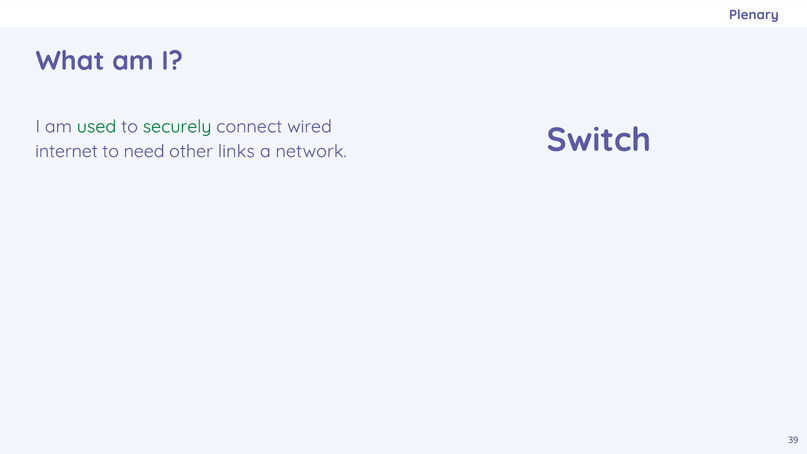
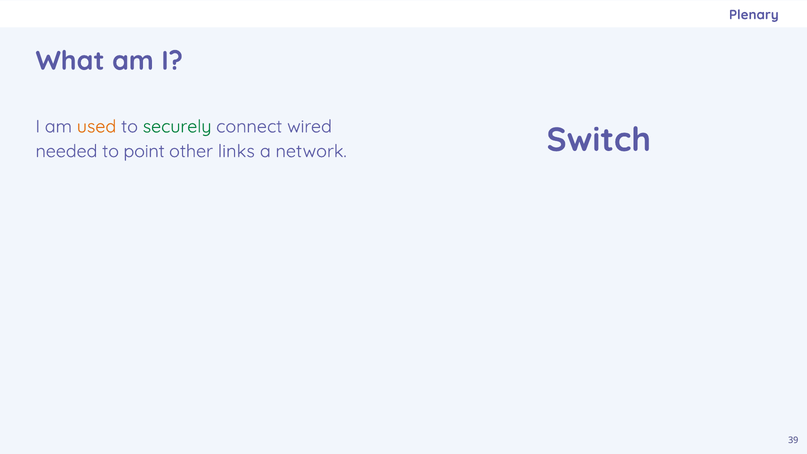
used colour: green -> orange
internet: internet -> needed
need: need -> point
